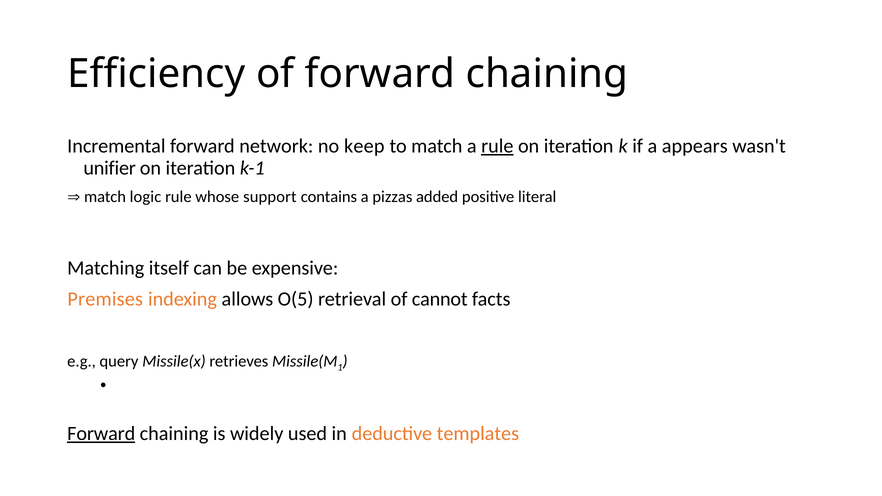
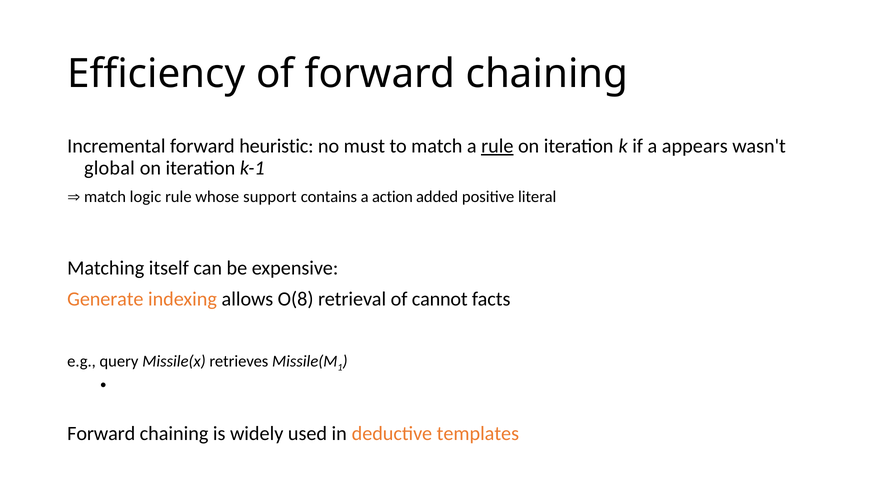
network: network -> heuristic
keep: keep -> must
unifier: unifier -> global
pizzas: pizzas -> action
Premises: Premises -> Generate
O(5: O(5 -> O(8
Forward at (101, 434) underline: present -> none
